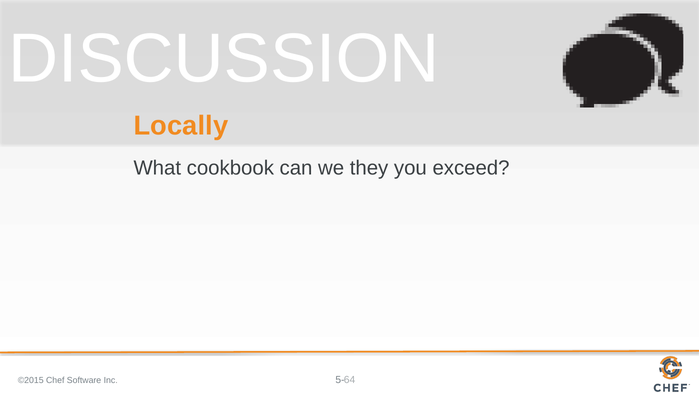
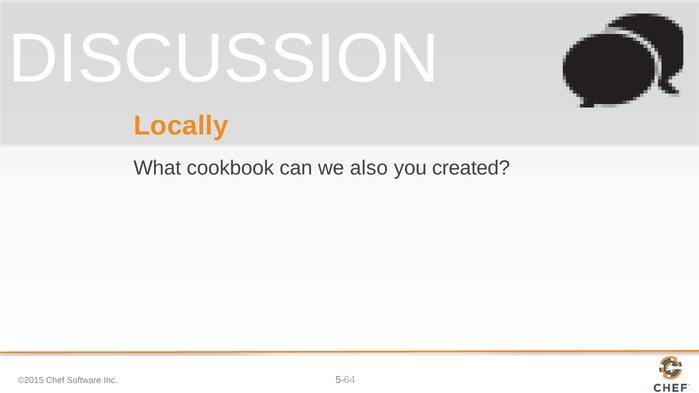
they: they -> also
exceed: exceed -> created
